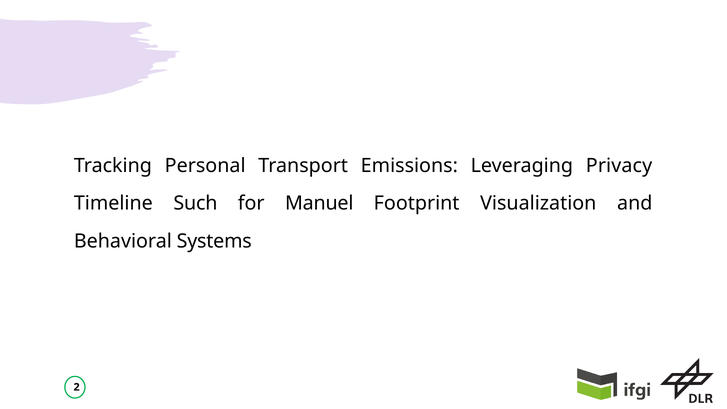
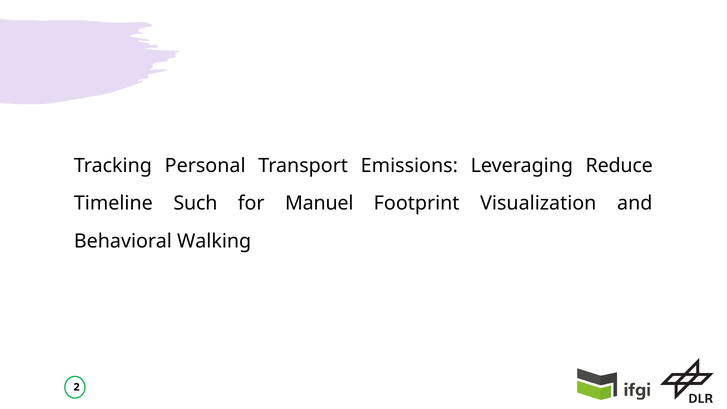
Privacy: Privacy -> Reduce
Systems: Systems -> Walking
